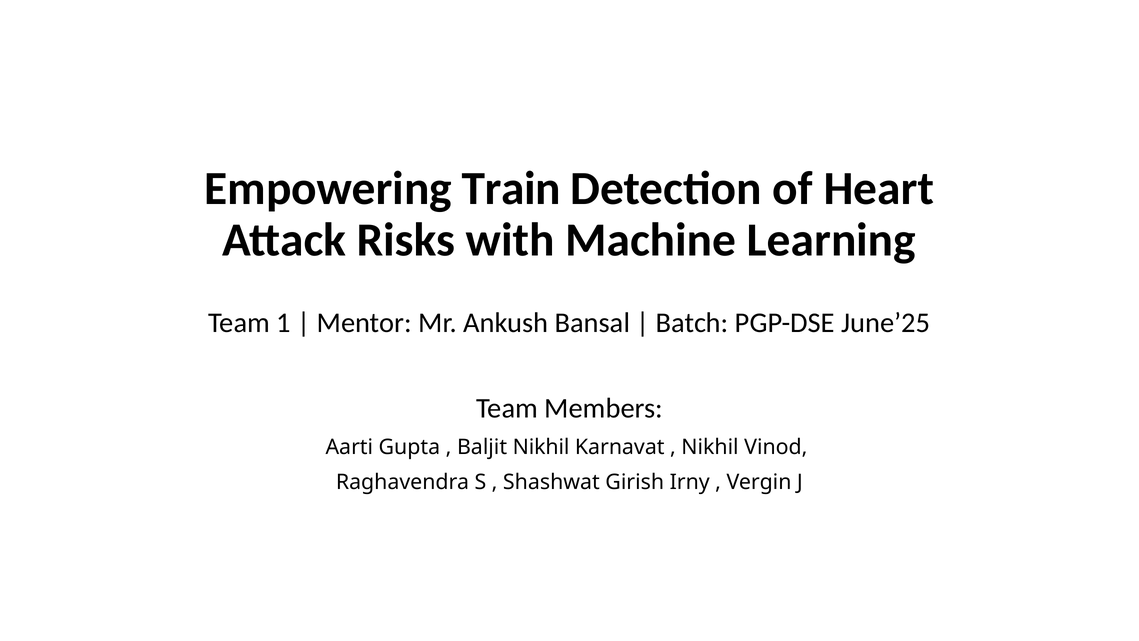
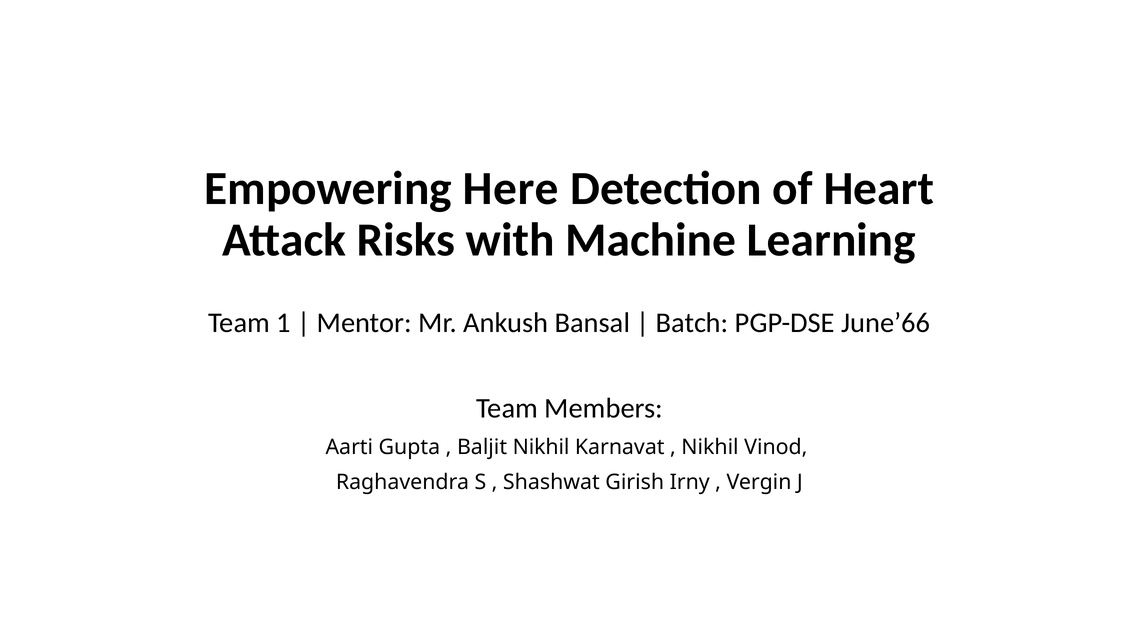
Train: Train -> Here
June’25: June’25 -> June’66
